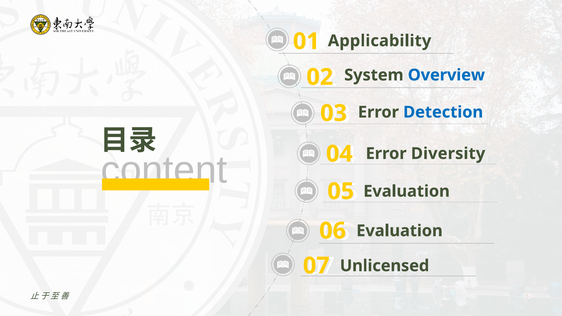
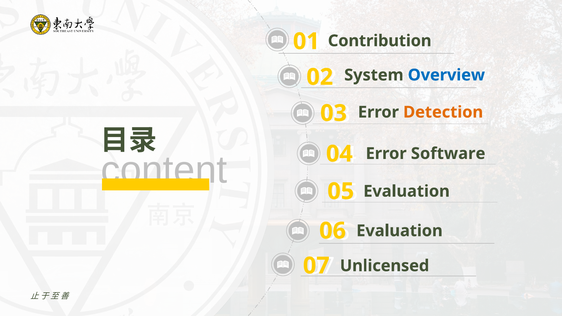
Applicability: Applicability -> Contribution
Detection colour: blue -> orange
Diversity: Diversity -> Software
